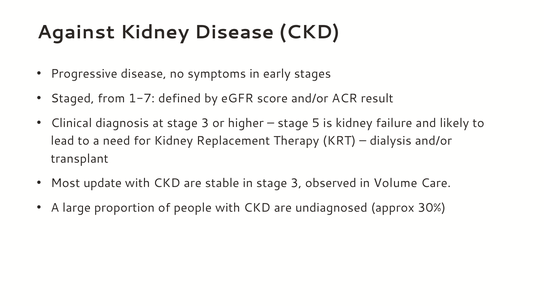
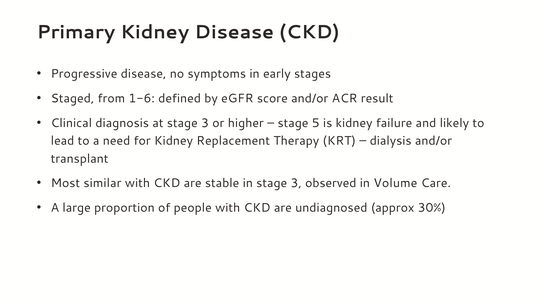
Against: Against -> Primary
1-7: 1-7 -> 1-6
update: update -> similar
